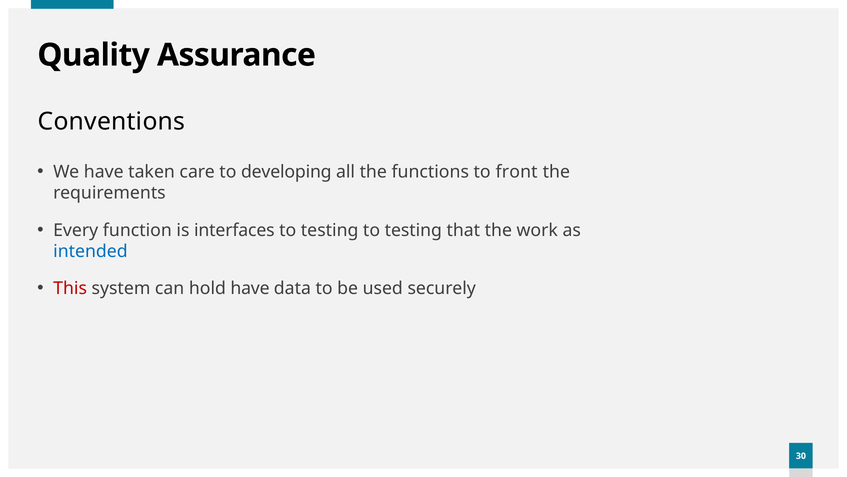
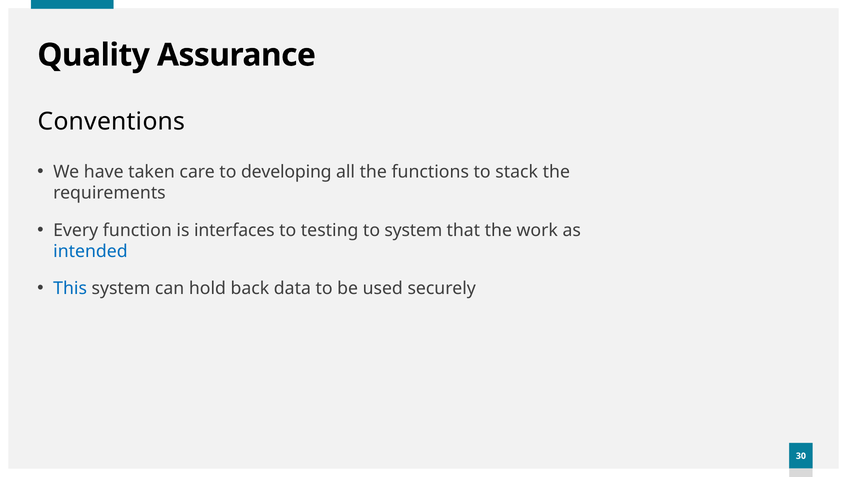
front: front -> stack
testing to testing: testing -> system
This colour: red -> blue
hold have: have -> back
